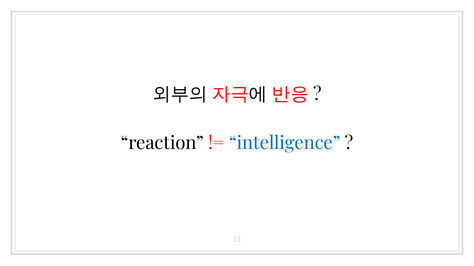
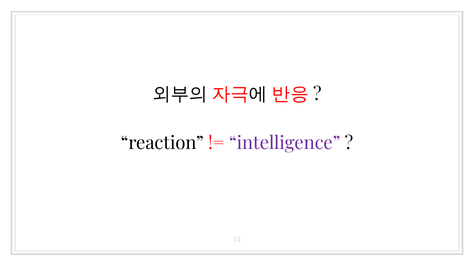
intelligence colour: blue -> purple
